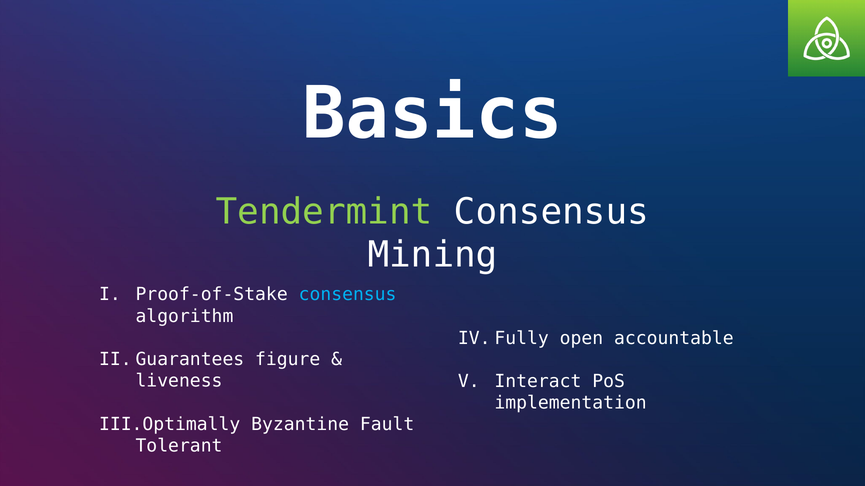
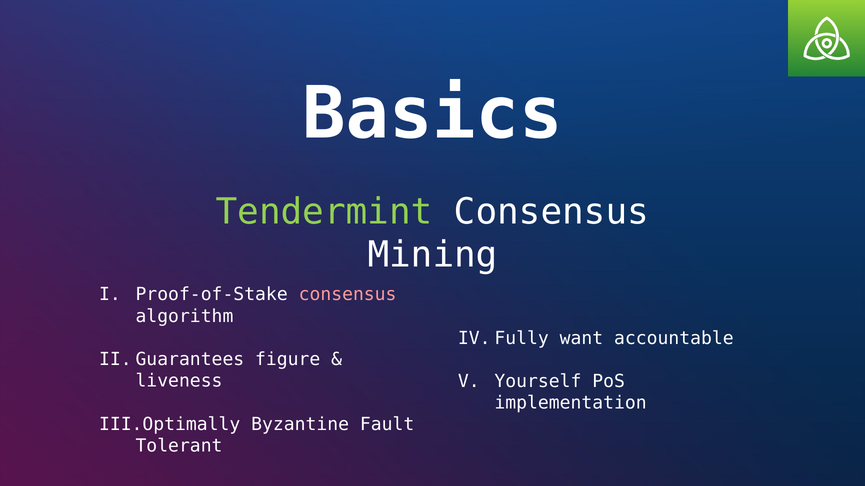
consensus at (348, 295) colour: light blue -> pink
open: open -> want
Interact: Interact -> Yourself
